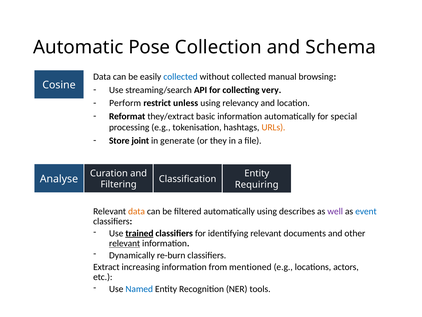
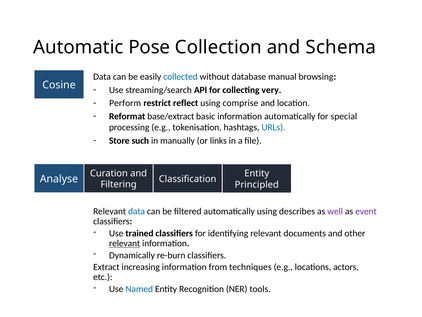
without collected: collected -> database
unless: unless -> reflect
relevancy: relevancy -> comprise
they/extract: they/extract -> base/extract
URLs colour: orange -> blue
joint: joint -> such
generate: generate -> manually
they: they -> links
Requiring: Requiring -> Principled
data at (137, 211) colour: orange -> blue
event colour: blue -> purple
trained underline: present -> none
mentioned: mentioned -> techniques
